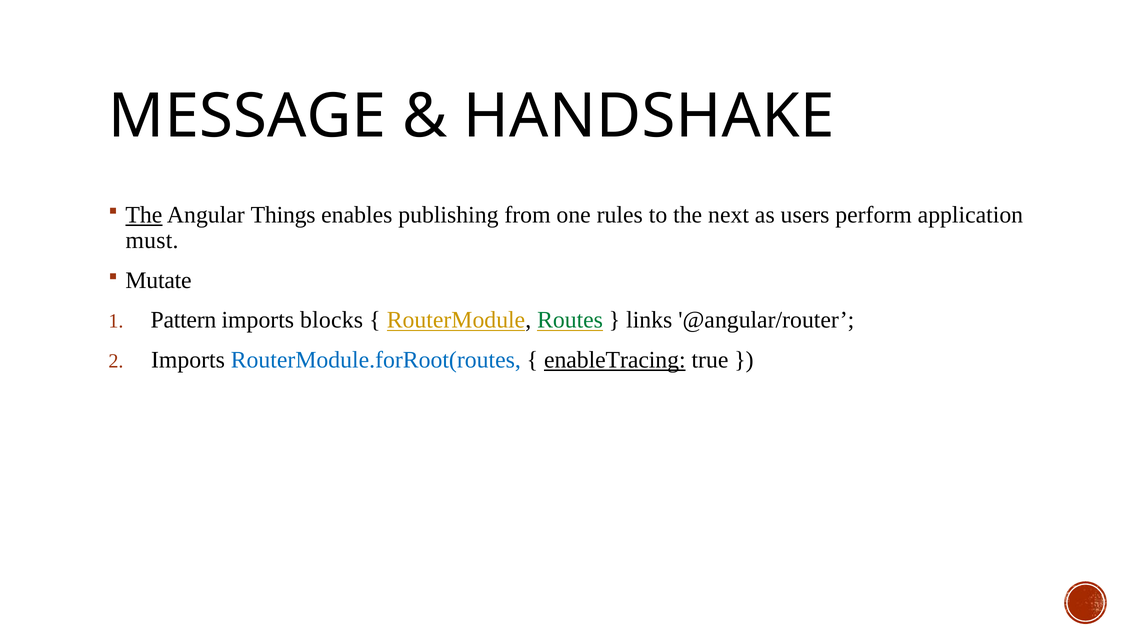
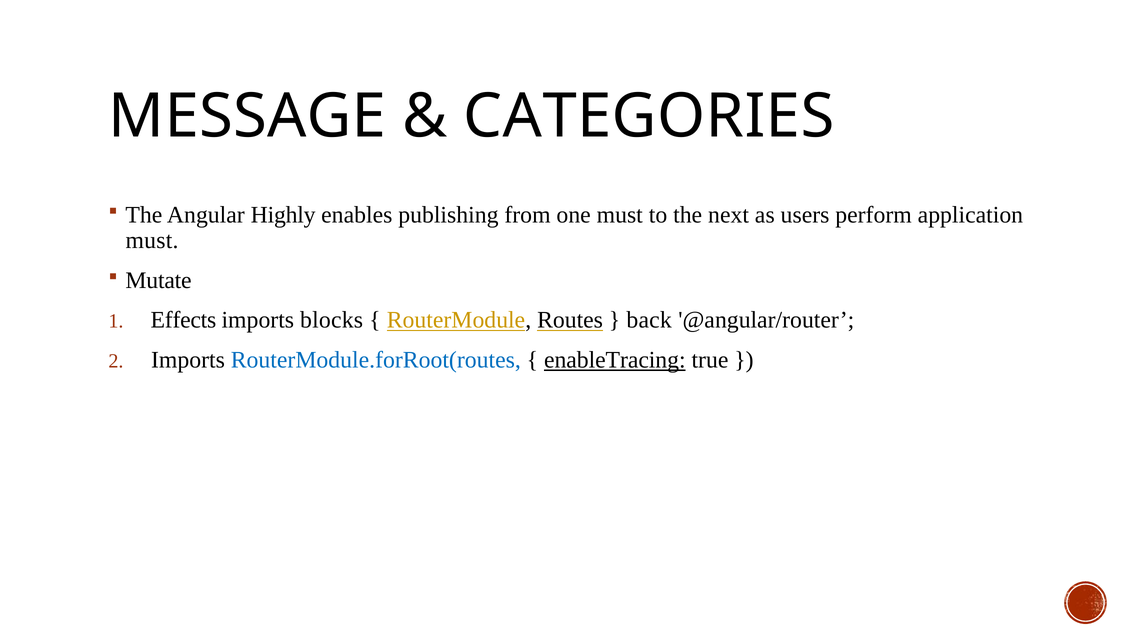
HANDSHAKE: HANDSHAKE -> CATEGORIES
The at (144, 215) underline: present -> none
Things: Things -> Highly
one rules: rules -> must
Pattern: Pattern -> Effects
Routes colour: green -> black
links: links -> back
